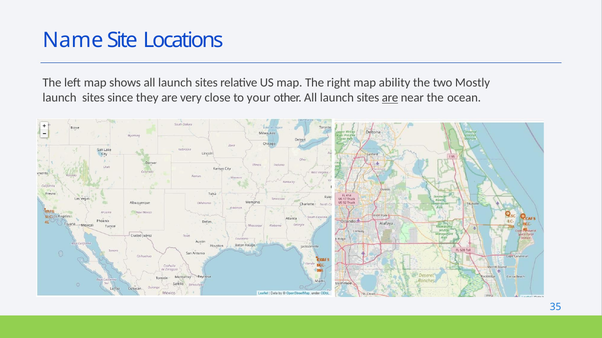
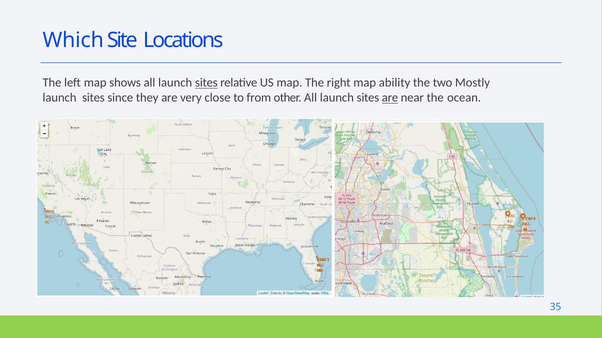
Name: Name -> Which
sites at (206, 83) underline: none -> present
your: your -> from
